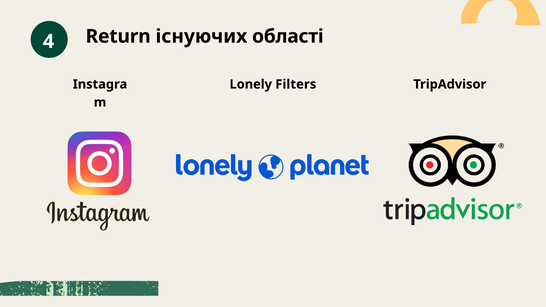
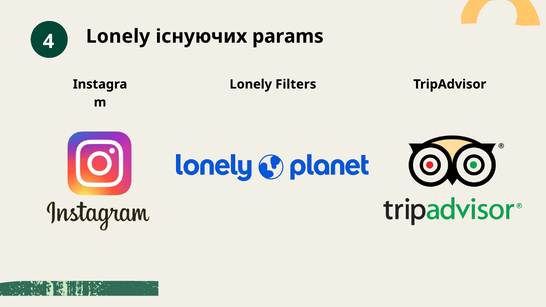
Return at (118, 36): Return -> Lonely
області: області -> params
